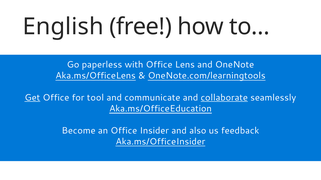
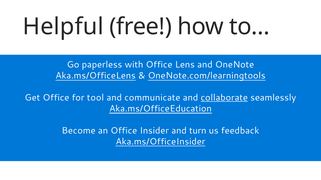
English: English -> Helpful
Get underline: present -> none
also: also -> turn
